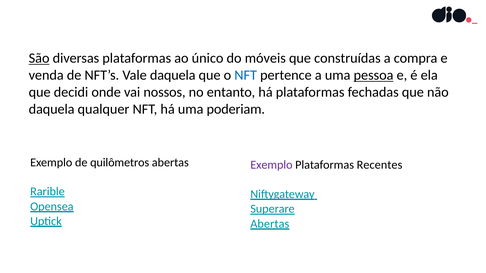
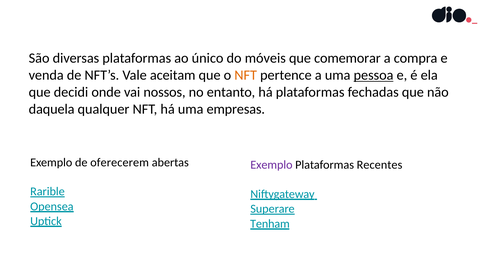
São underline: present -> none
construídas: construídas -> comemorar
Vale daquela: daquela -> aceitam
NFT at (246, 75) colour: blue -> orange
poderiam: poderiam -> empresas
quilômetros: quilômetros -> oferecerem
Abertas at (270, 224): Abertas -> Tenham
